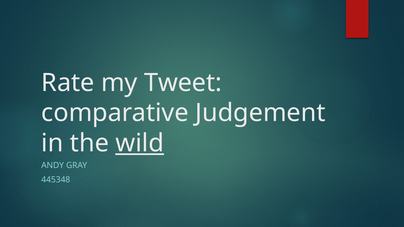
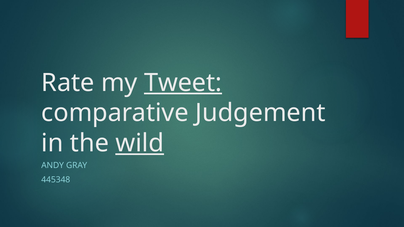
Tweet underline: none -> present
